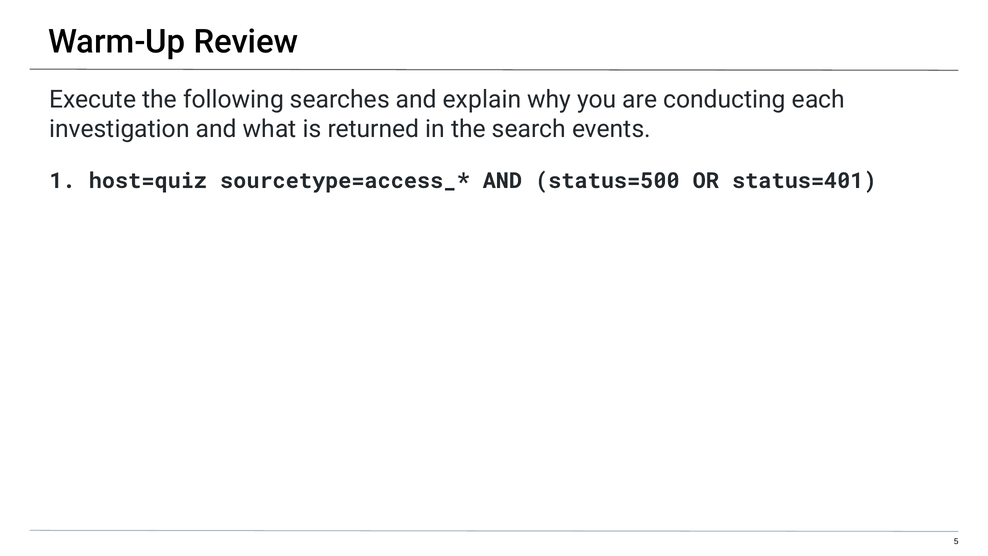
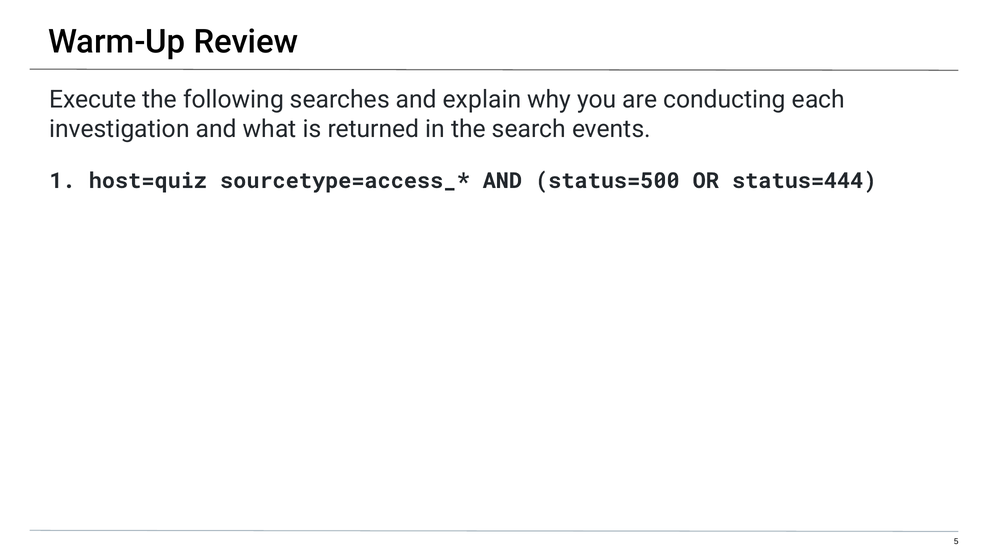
status=401: status=401 -> status=444
